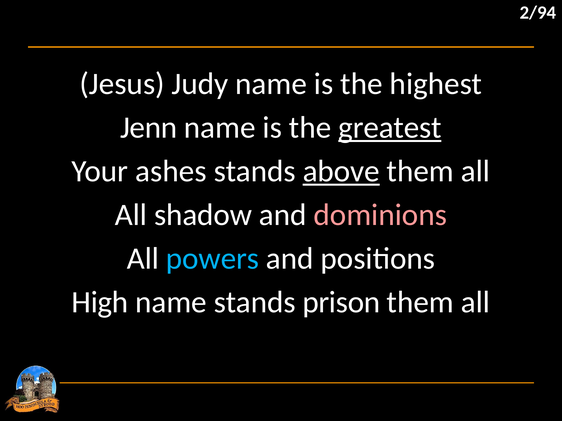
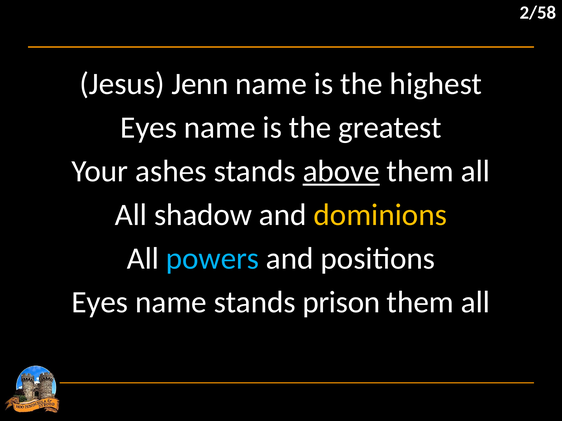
2/94: 2/94 -> 2/58
Judy: Judy -> Jenn
Jenn at (149, 128): Jenn -> Eyes
greatest underline: present -> none
dominions colour: pink -> yellow
High at (100, 302): High -> Eyes
